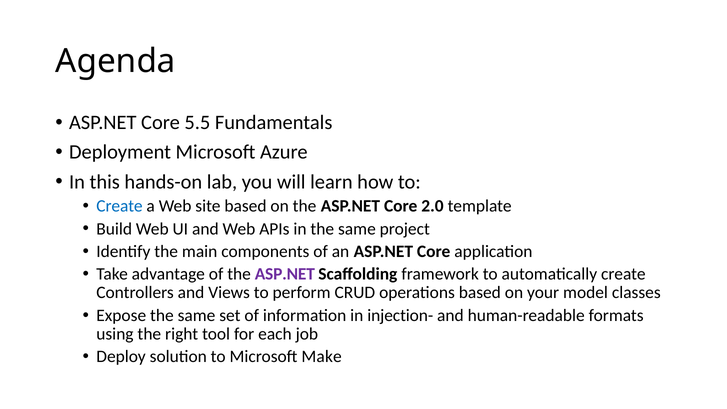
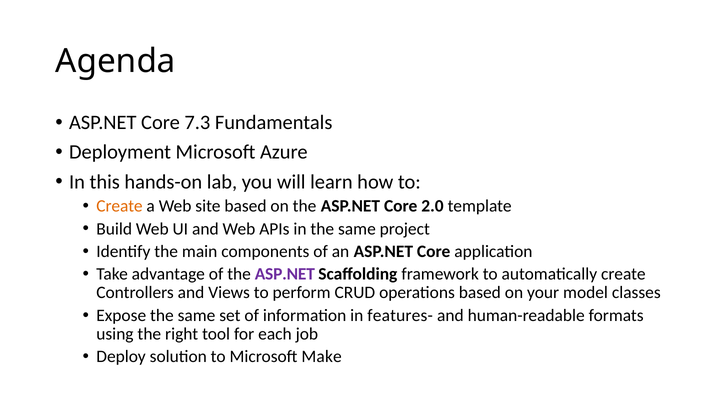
5.5: 5.5 -> 7.3
Create at (119, 206) colour: blue -> orange
injection-: injection- -> features-
